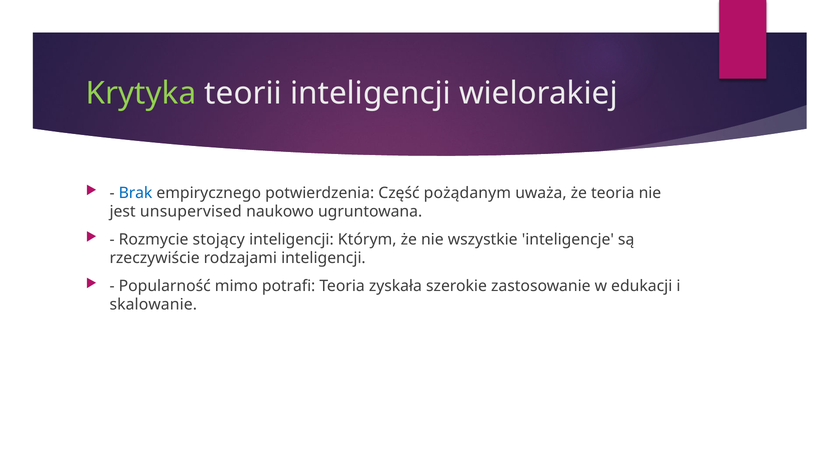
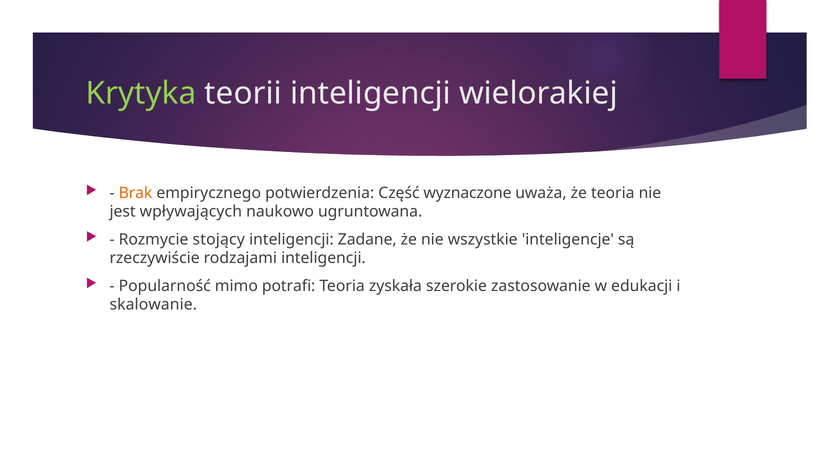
Brak colour: blue -> orange
pożądanym: pożądanym -> wyznaczone
unsupervised: unsupervised -> wpływających
Którym: Którym -> Zadane
